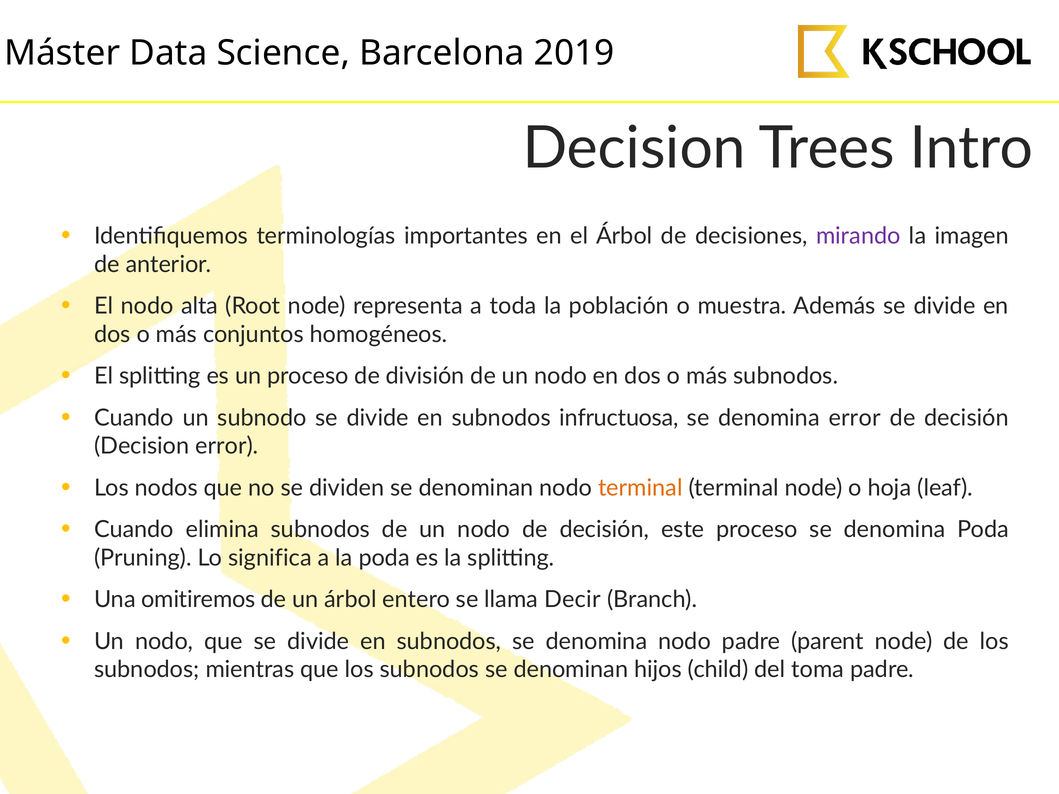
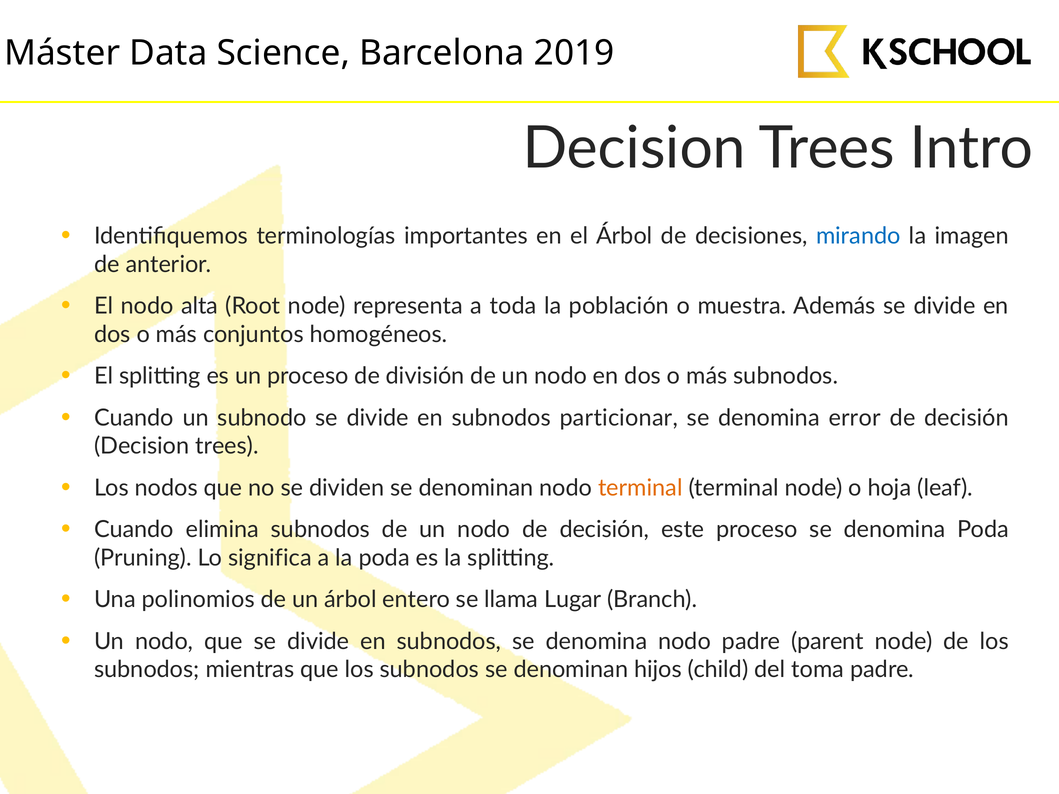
mirando colour: purple -> blue
infructuosa: infructuosa -> particionar
error at (227, 446): error -> trees
omitiremos: omitiremos -> polinomios
Decir: Decir -> Lugar
